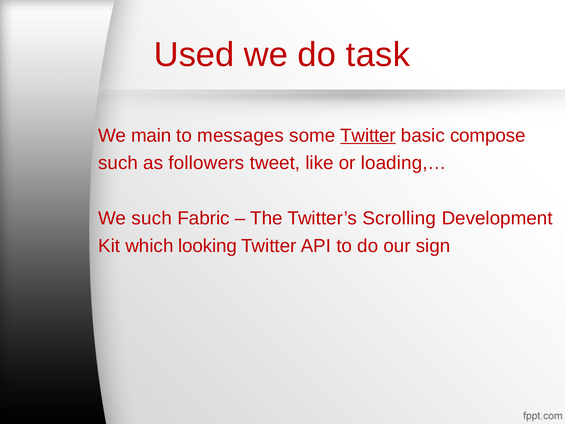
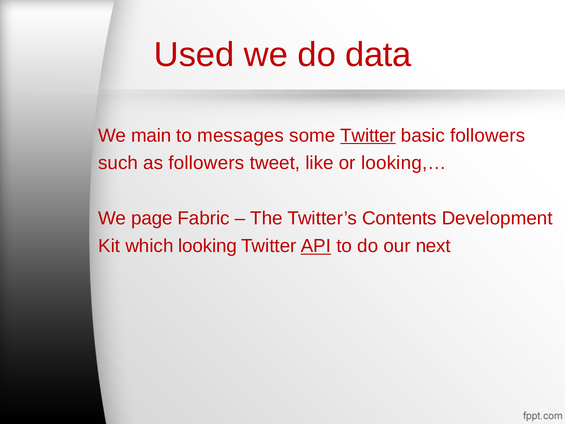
task: task -> data
basic compose: compose -> followers
loading,…: loading,… -> looking,…
We such: such -> page
Scrolling: Scrolling -> Contents
API underline: none -> present
sign: sign -> next
